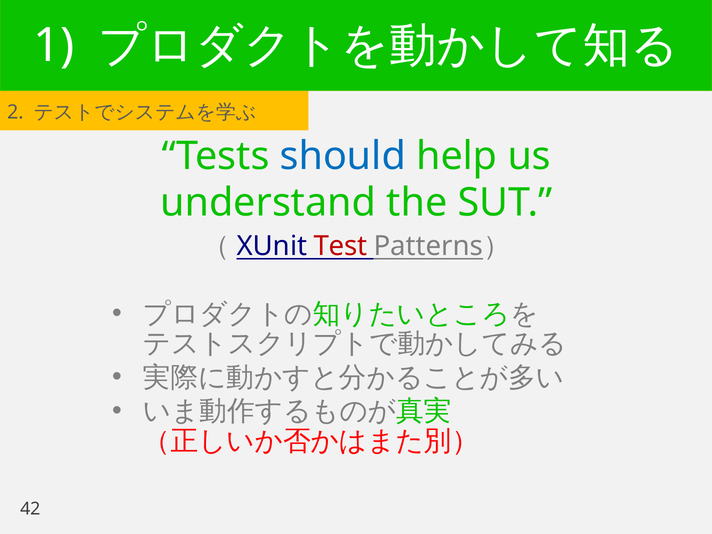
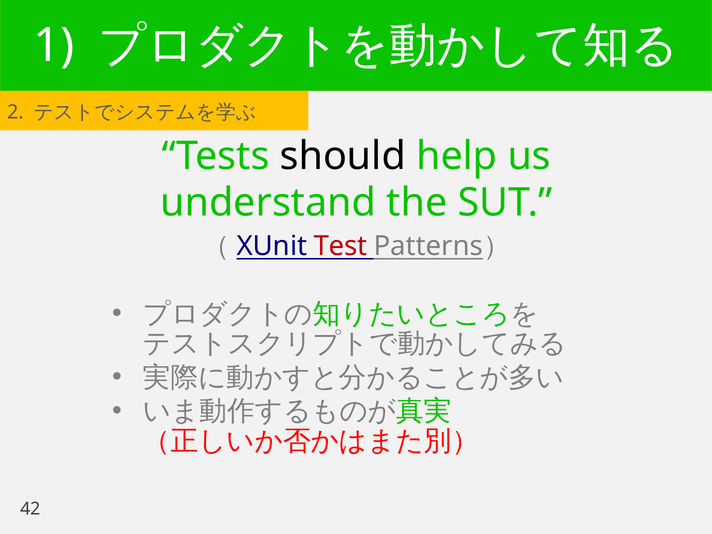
should colour: blue -> black
